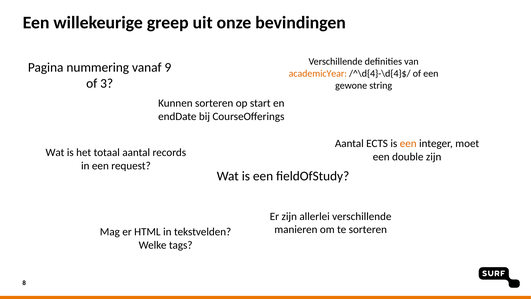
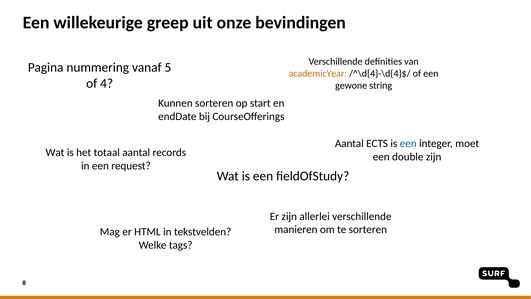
9: 9 -> 5
3: 3 -> 4
een at (408, 143) colour: orange -> blue
